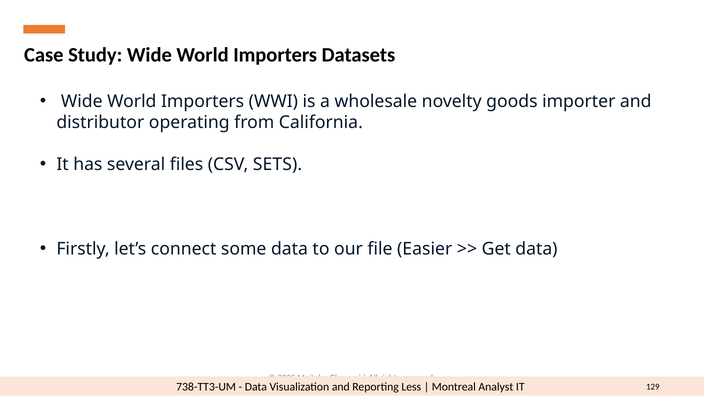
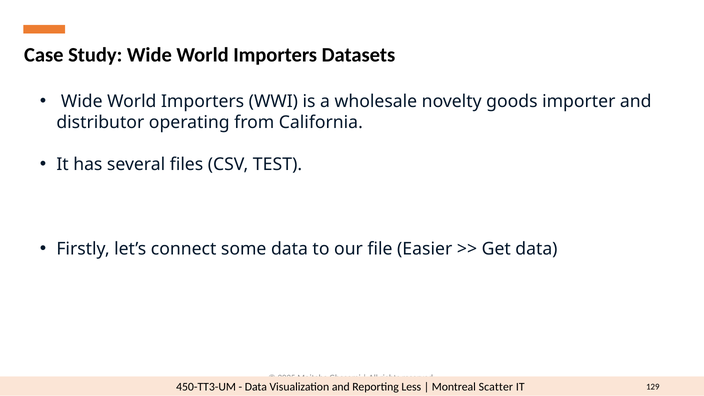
SETS: SETS -> TEST
738-TT3-UM: 738-TT3-UM -> 450-TT3-UM
Analyst: Analyst -> Scatter
